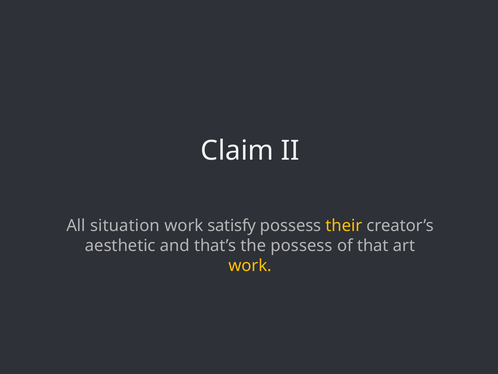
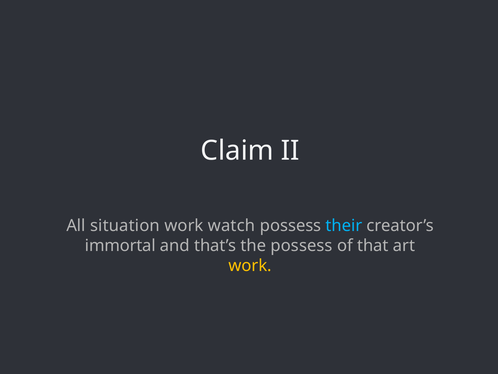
satisfy: satisfy -> watch
their colour: yellow -> light blue
aesthetic: aesthetic -> immortal
